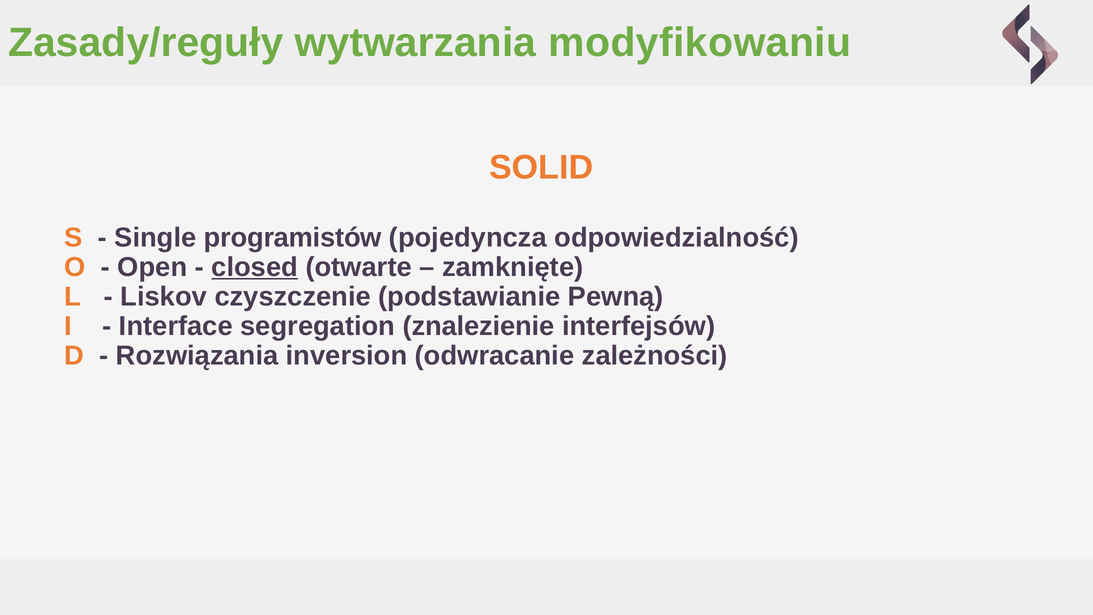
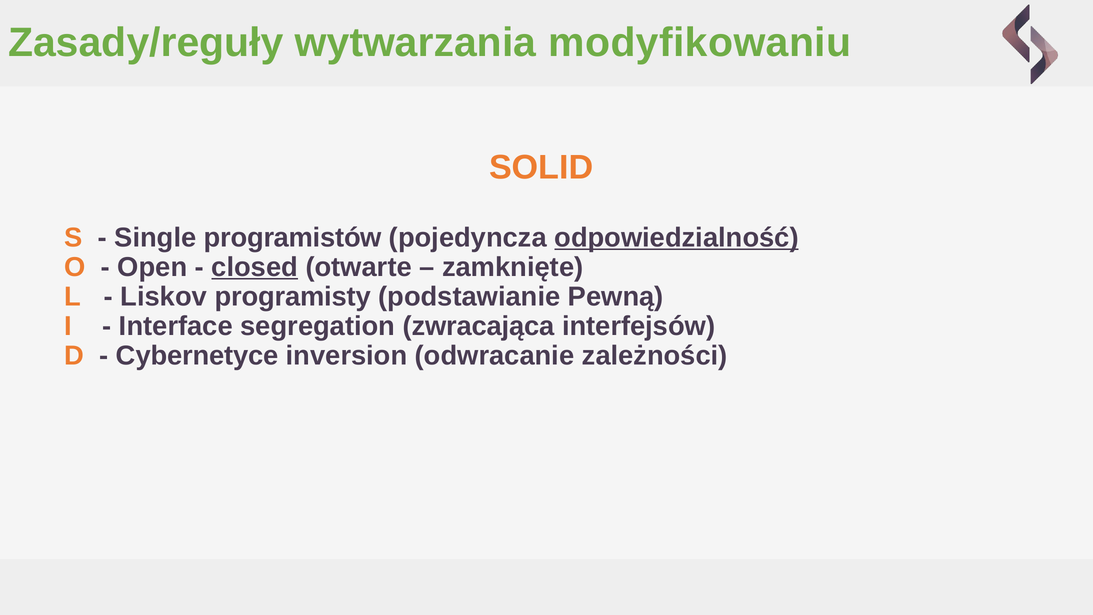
odpowiedzialność underline: none -> present
czyszczenie: czyszczenie -> programisty
znalezienie: znalezienie -> zwracająca
Rozwiązania: Rozwiązania -> Cybernetyce
